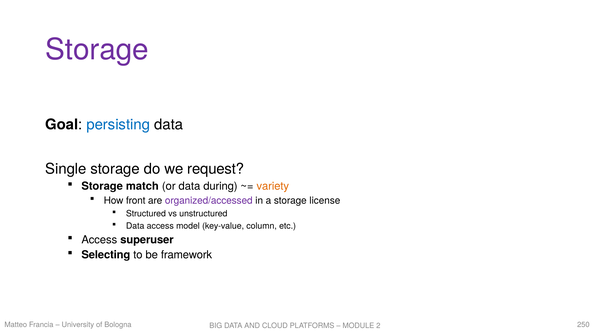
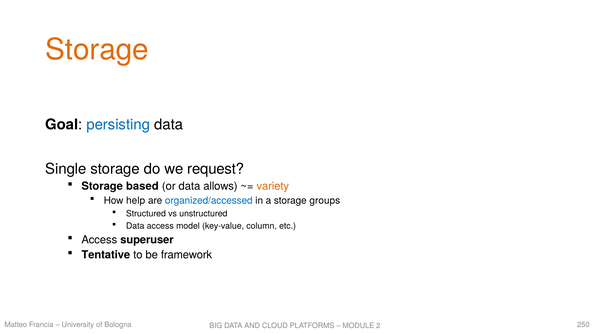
Storage at (97, 50) colour: purple -> orange
match: match -> based
during: during -> allows
front: front -> help
organized/accessed colour: purple -> blue
license: license -> groups
Selecting: Selecting -> Tentative
